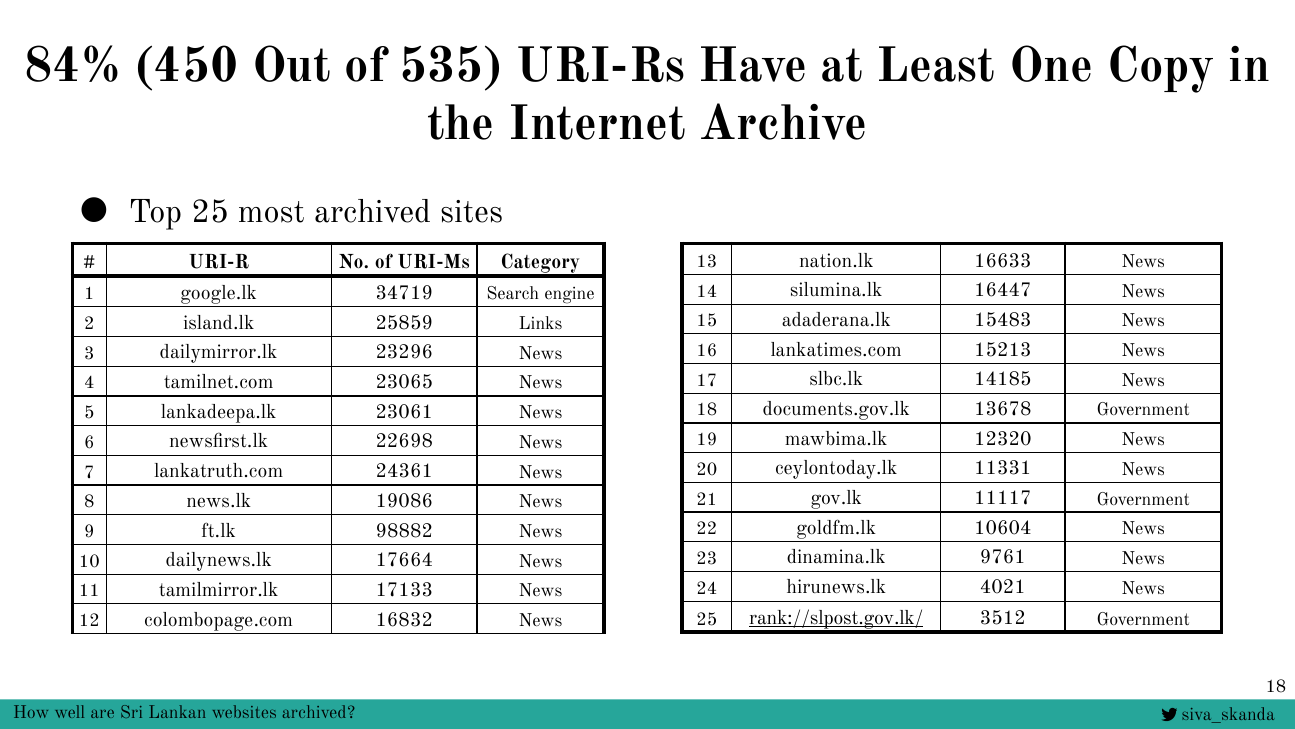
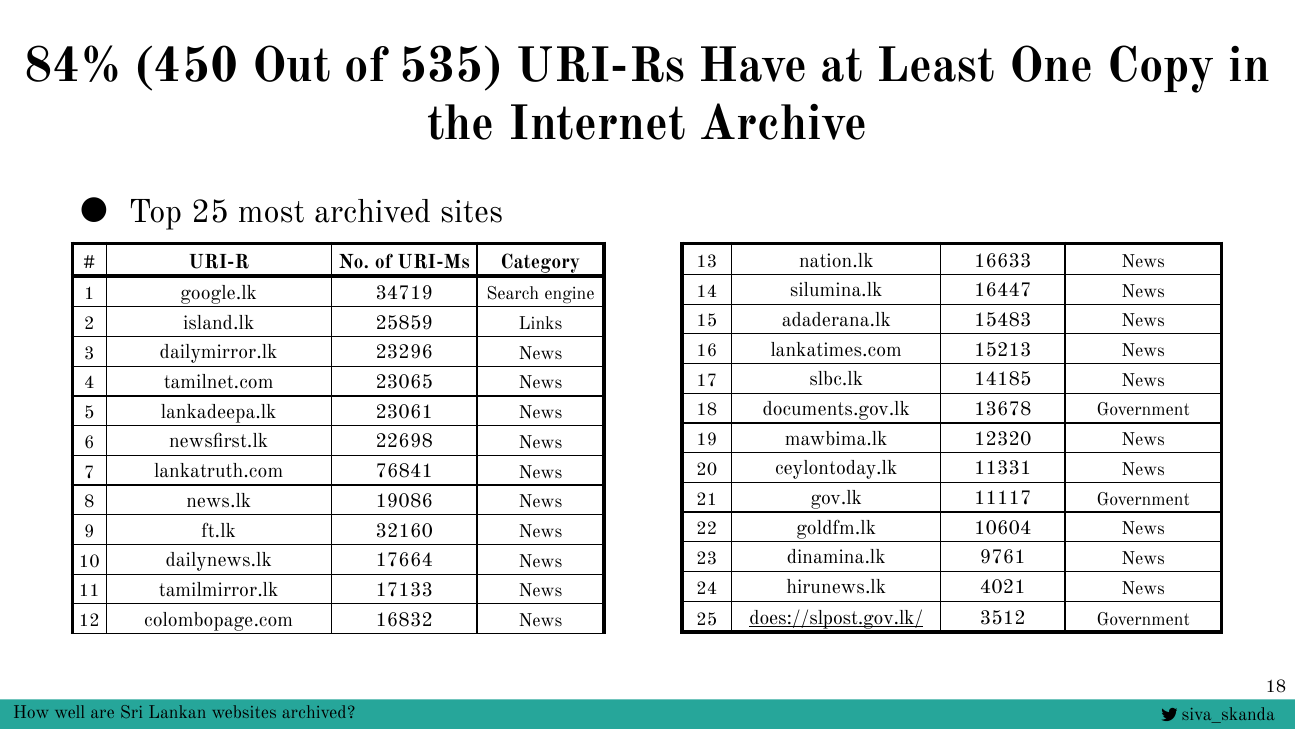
24361: 24361 -> 76841
98882: 98882 -> 32160
rank://slpost.gov.lk/: rank://slpost.gov.lk/ -> does://slpost.gov.lk/
